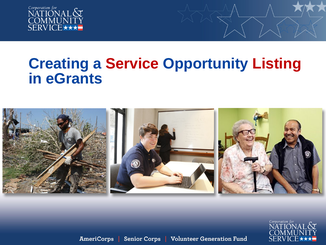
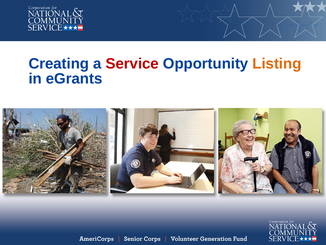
Listing colour: red -> orange
